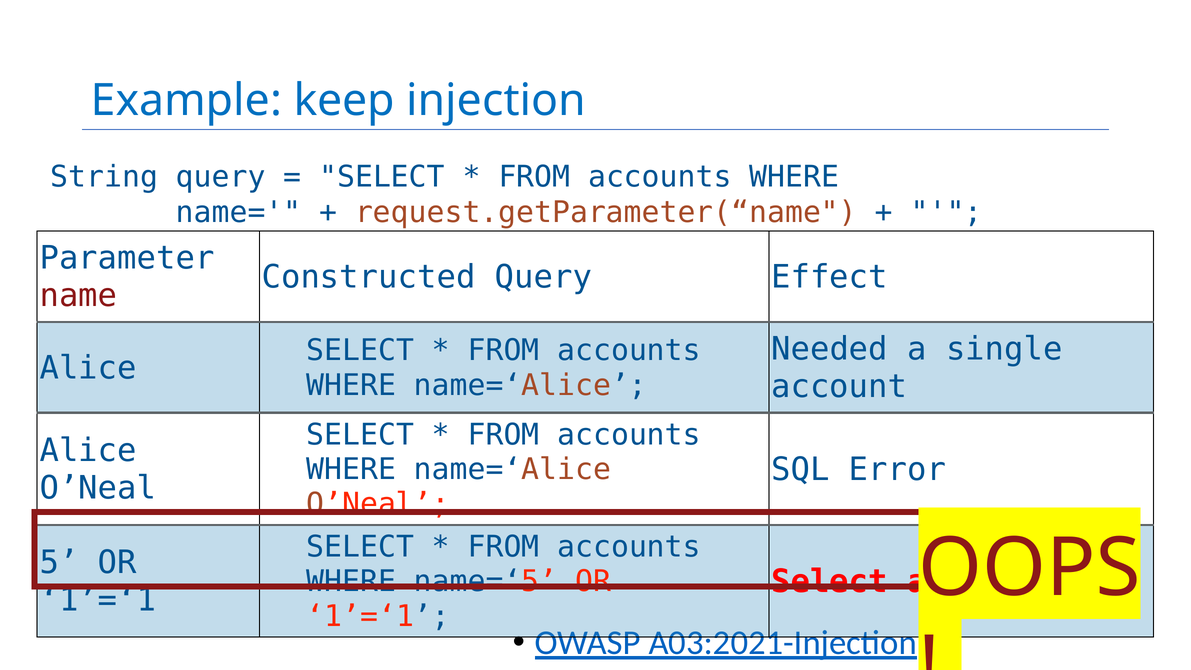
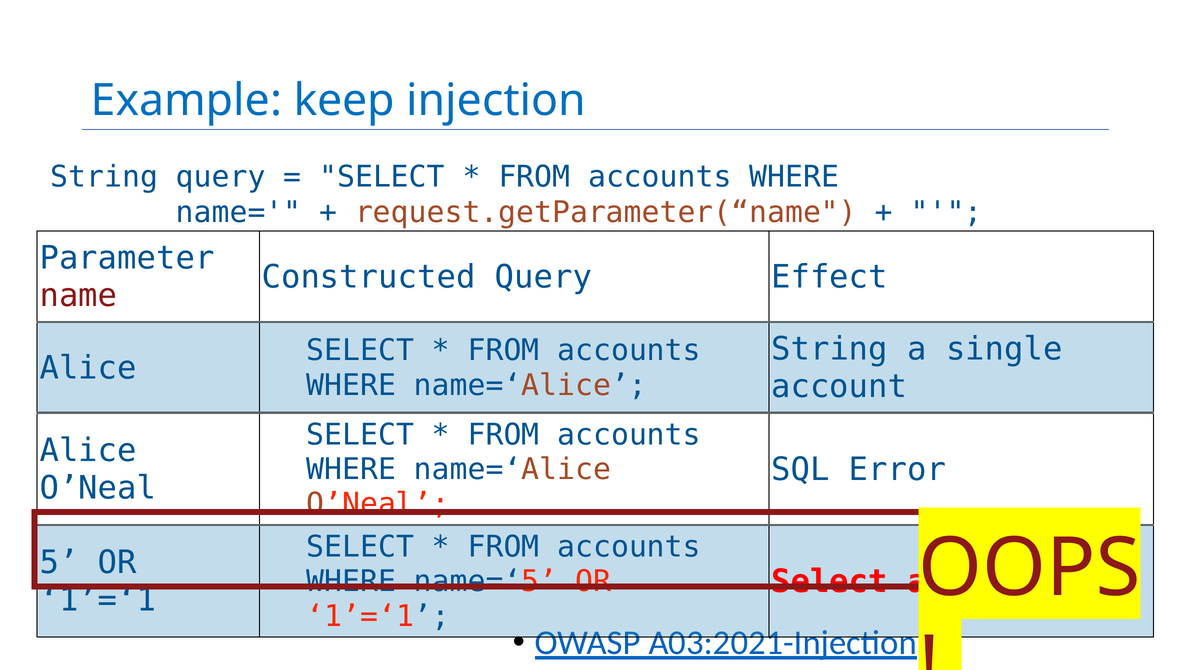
Needed at (830, 349): Needed -> String
